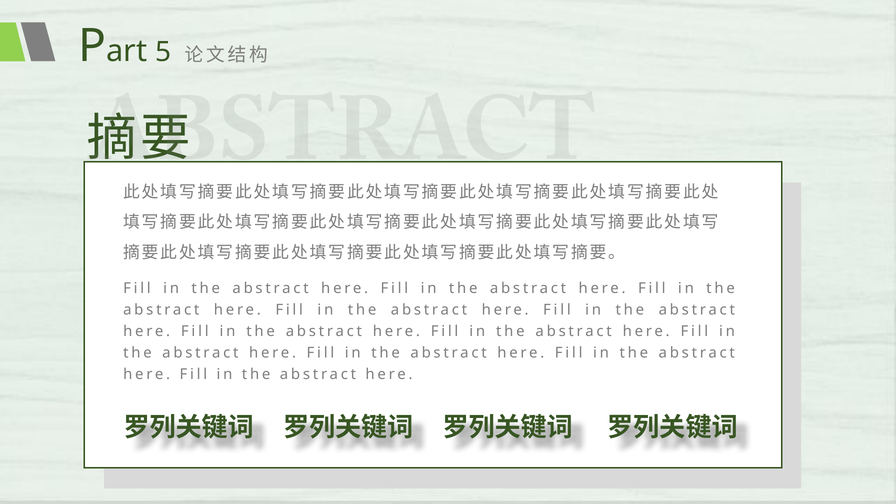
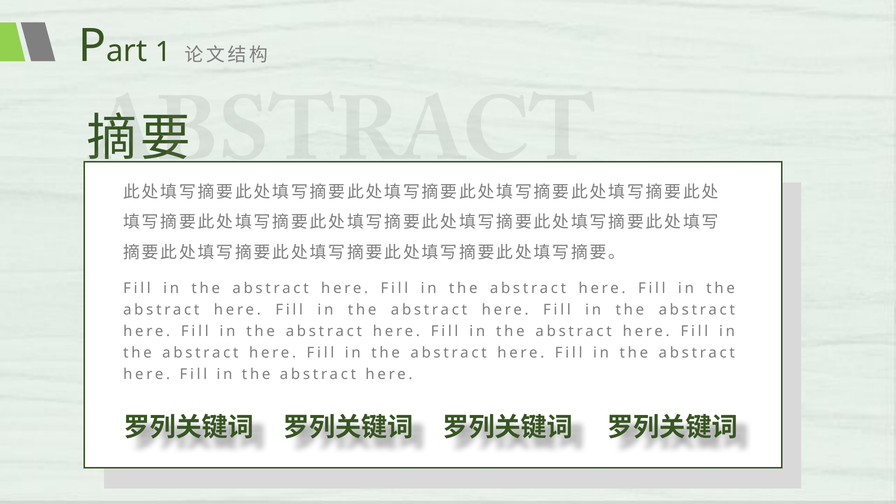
5: 5 -> 1
